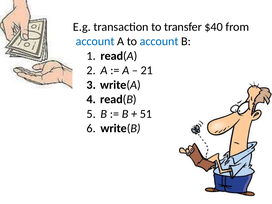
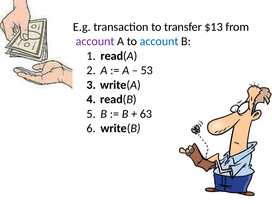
$40: $40 -> $13
account at (95, 41) colour: blue -> purple
21: 21 -> 53
51: 51 -> 63
